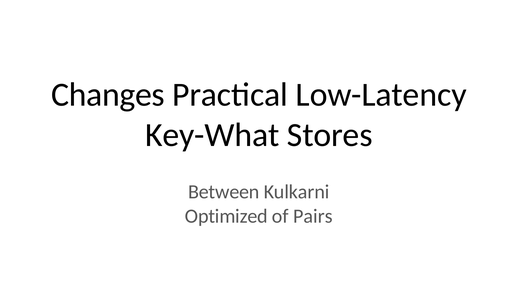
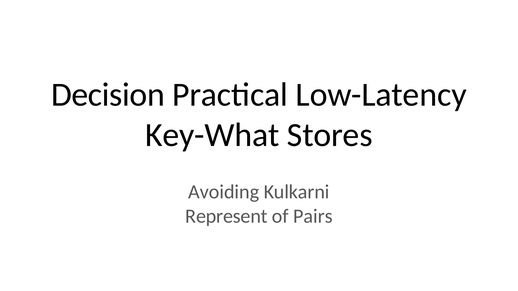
Changes: Changes -> Decision
Between: Between -> Avoiding
Optimized: Optimized -> Represent
